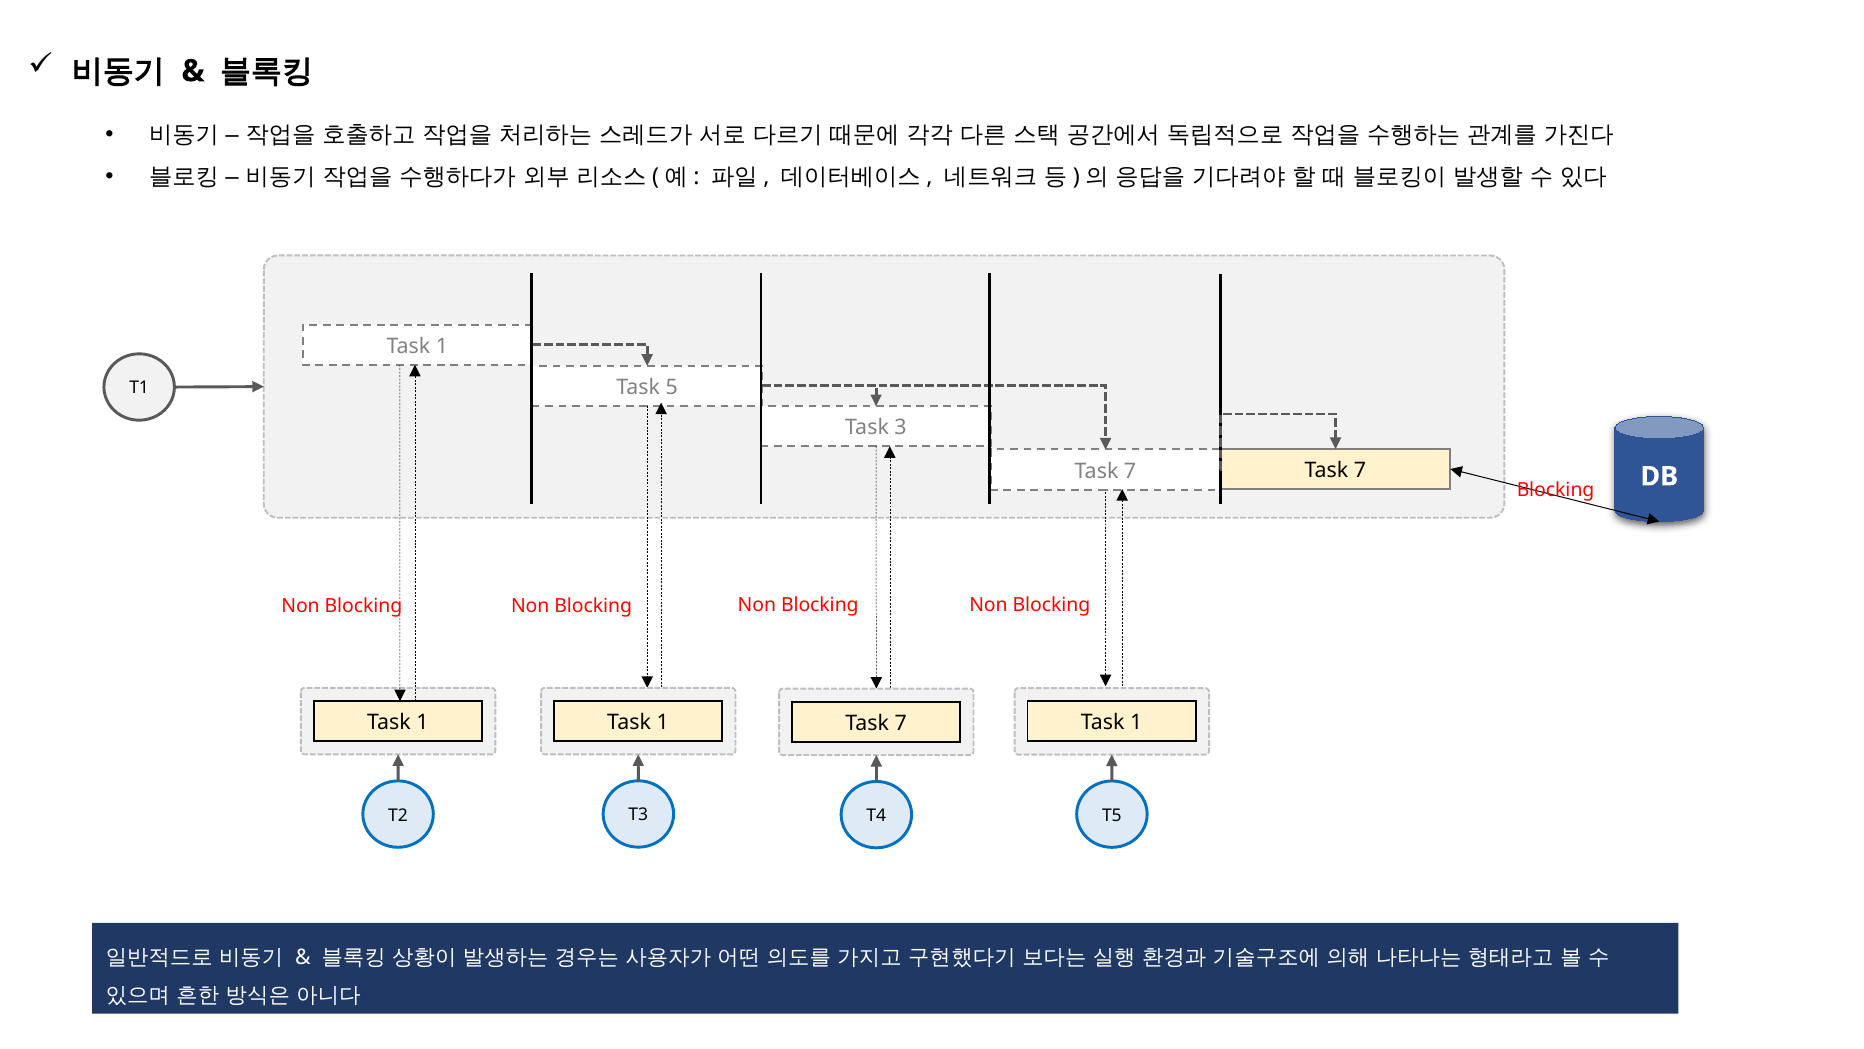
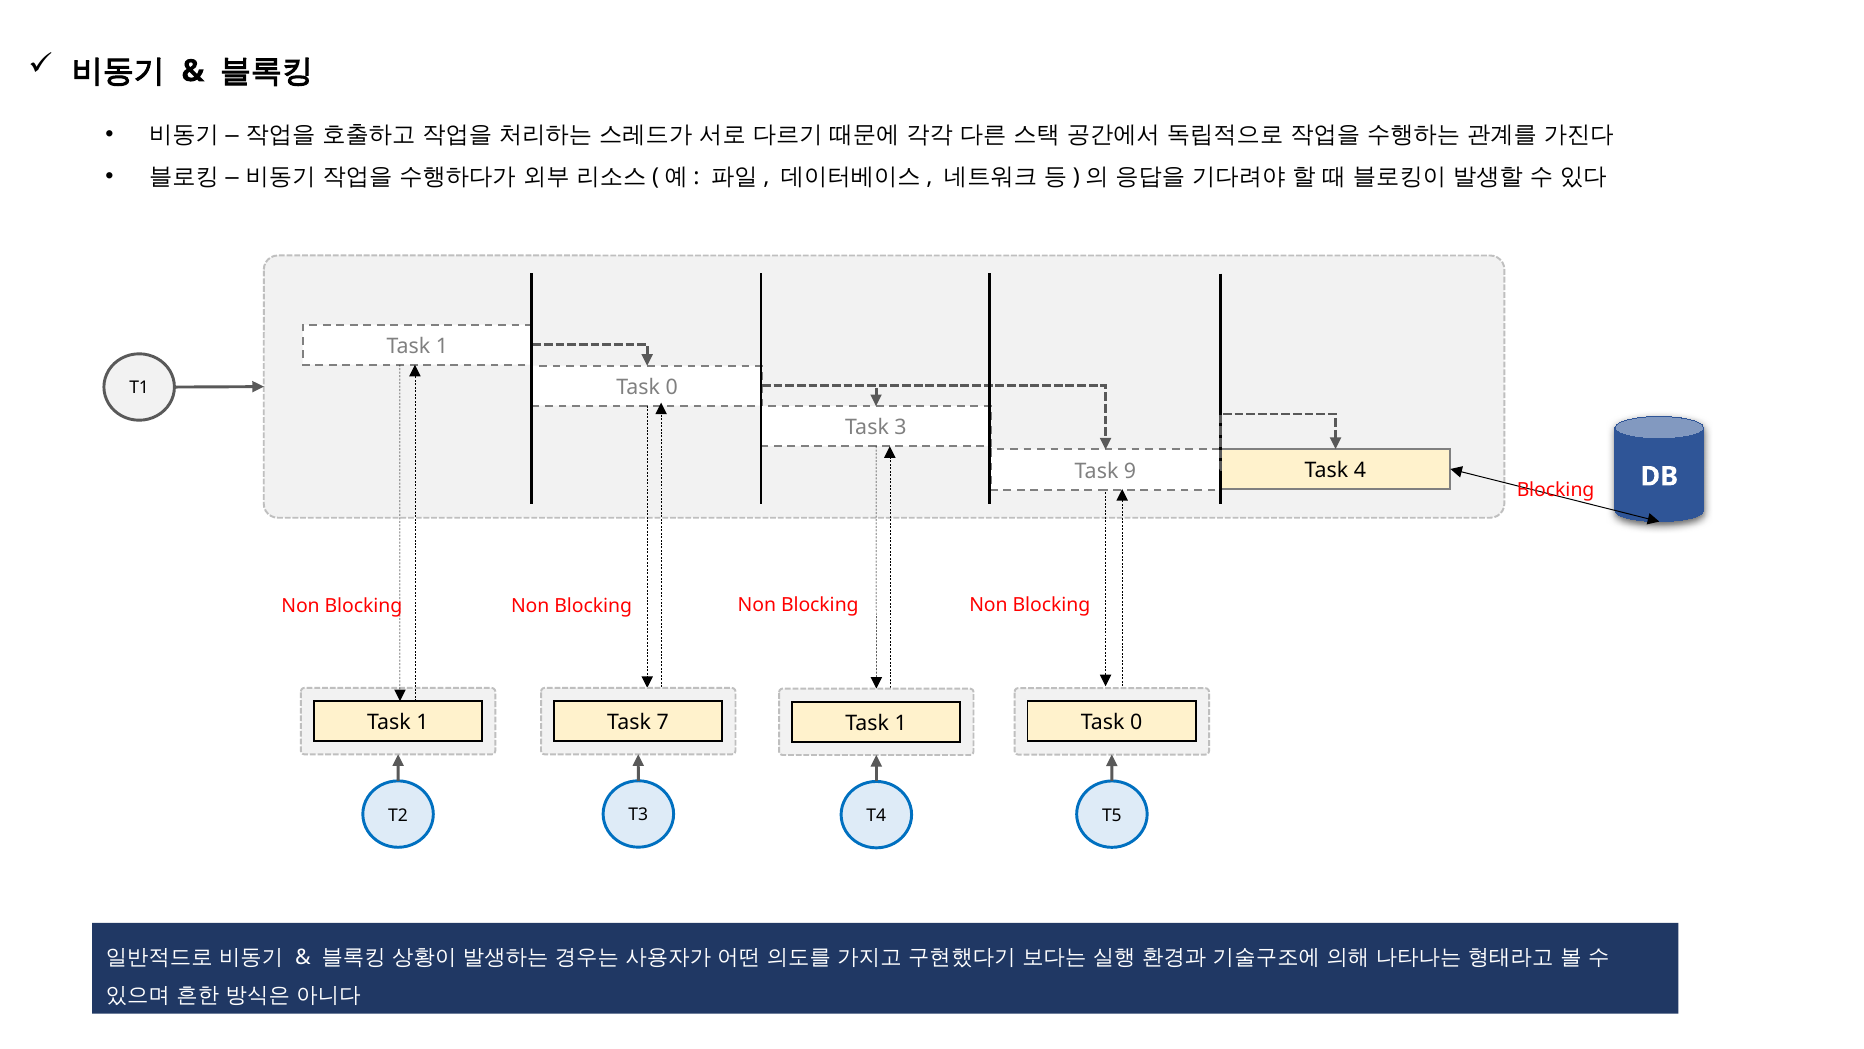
T1 Task 5: 5 -> 0
7 at (1130, 471): 7 -> 9
7 at (1360, 470): 7 -> 4
1 at (663, 722): 1 -> 7
1 at (1136, 722): 1 -> 0
7 at (901, 723): 7 -> 1
